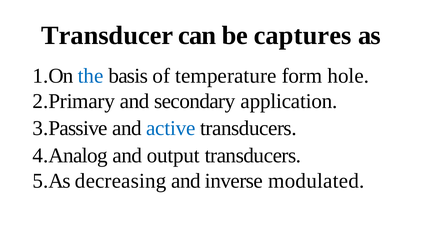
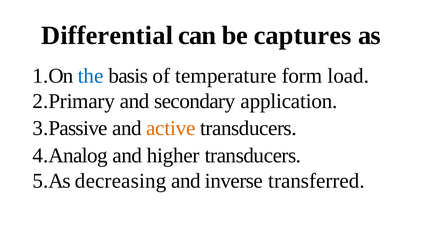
Transducer: Transducer -> Differential
hole: hole -> load
active colour: blue -> orange
output: output -> higher
modulated: modulated -> transferred
